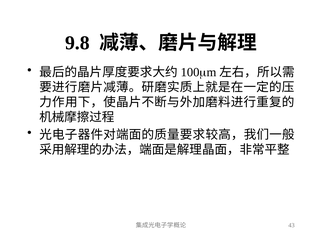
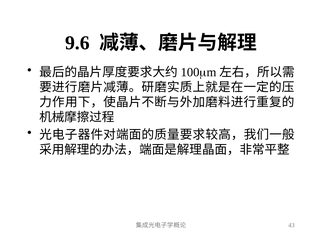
9.8: 9.8 -> 9.6
